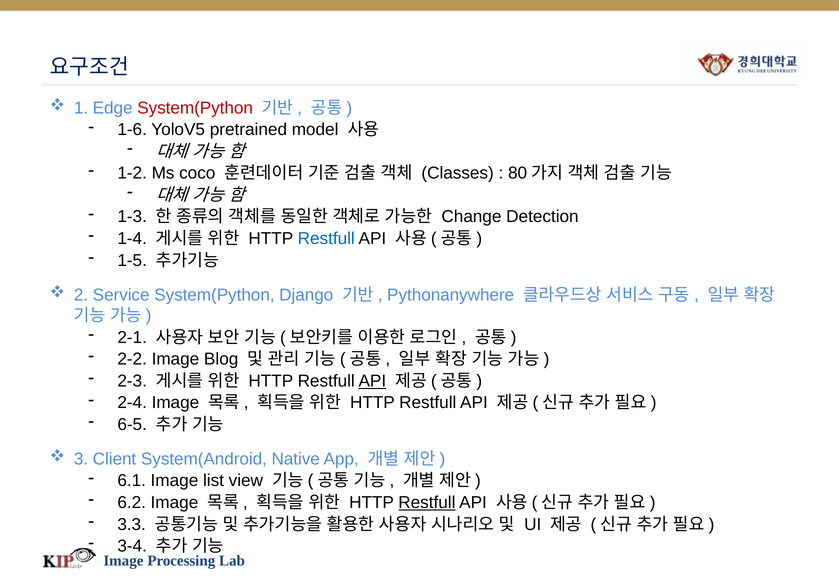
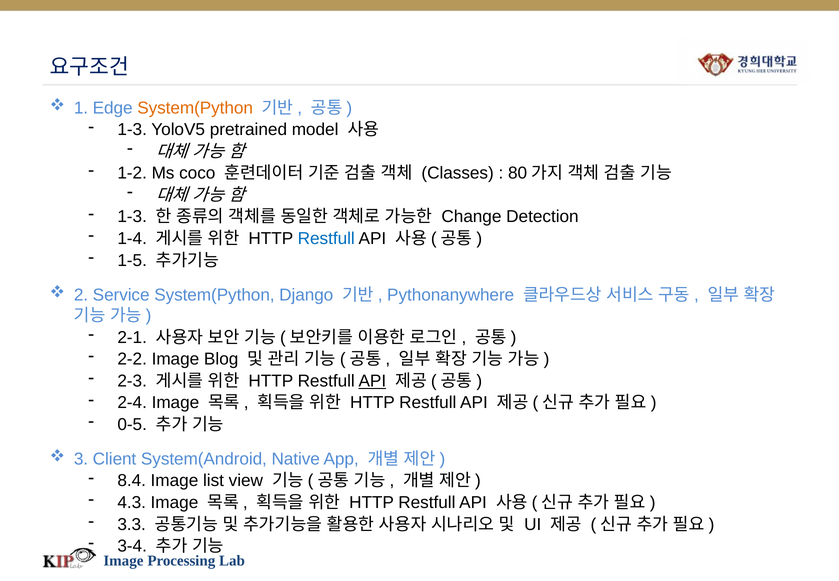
System(Python at (195, 108) colour: red -> orange
1-6 at (132, 130): 1-6 -> 1-3
6-5: 6-5 -> 0-5
6.1: 6.1 -> 8.4
6.2: 6.2 -> 4.3
Restfull at (427, 502) underline: present -> none
